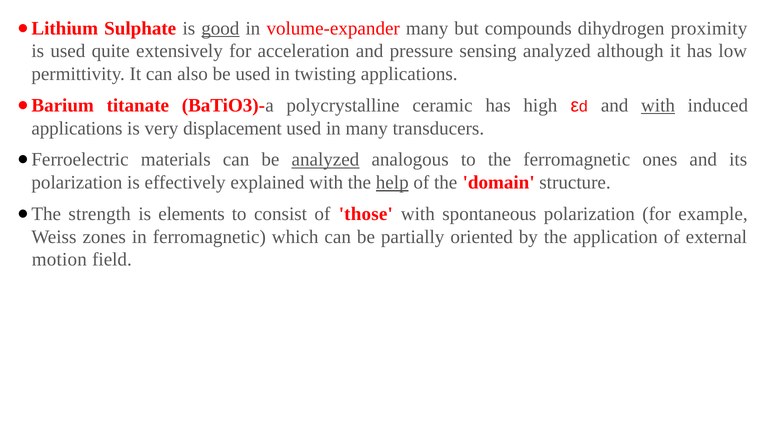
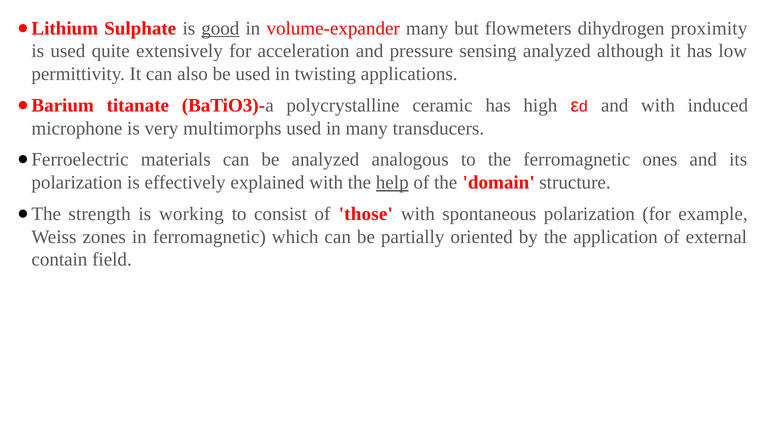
compounds: compounds -> flowmeters
with at (658, 105) underline: present -> none
applications at (77, 128): applications -> microphone
displacement: displacement -> multimorphs
analyzed at (325, 160) underline: present -> none
elements: elements -> working
motion: motion -> contain
